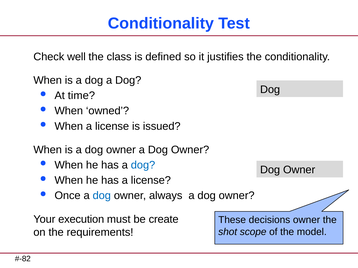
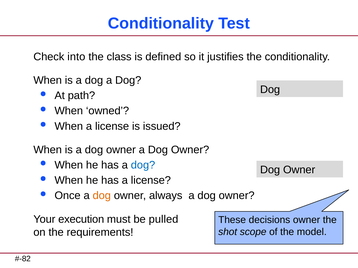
well: well -> into
time: time -> path
dog at (102, 196) colour: blue -> orange
create: create -> pulled
